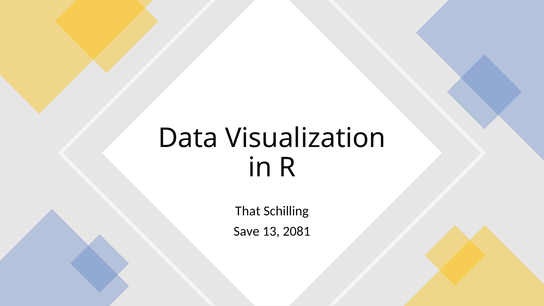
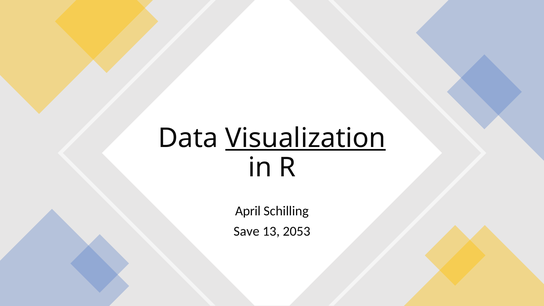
Visualization underline: none -> present
That: That -> April
2081: 2081 -> 2053
